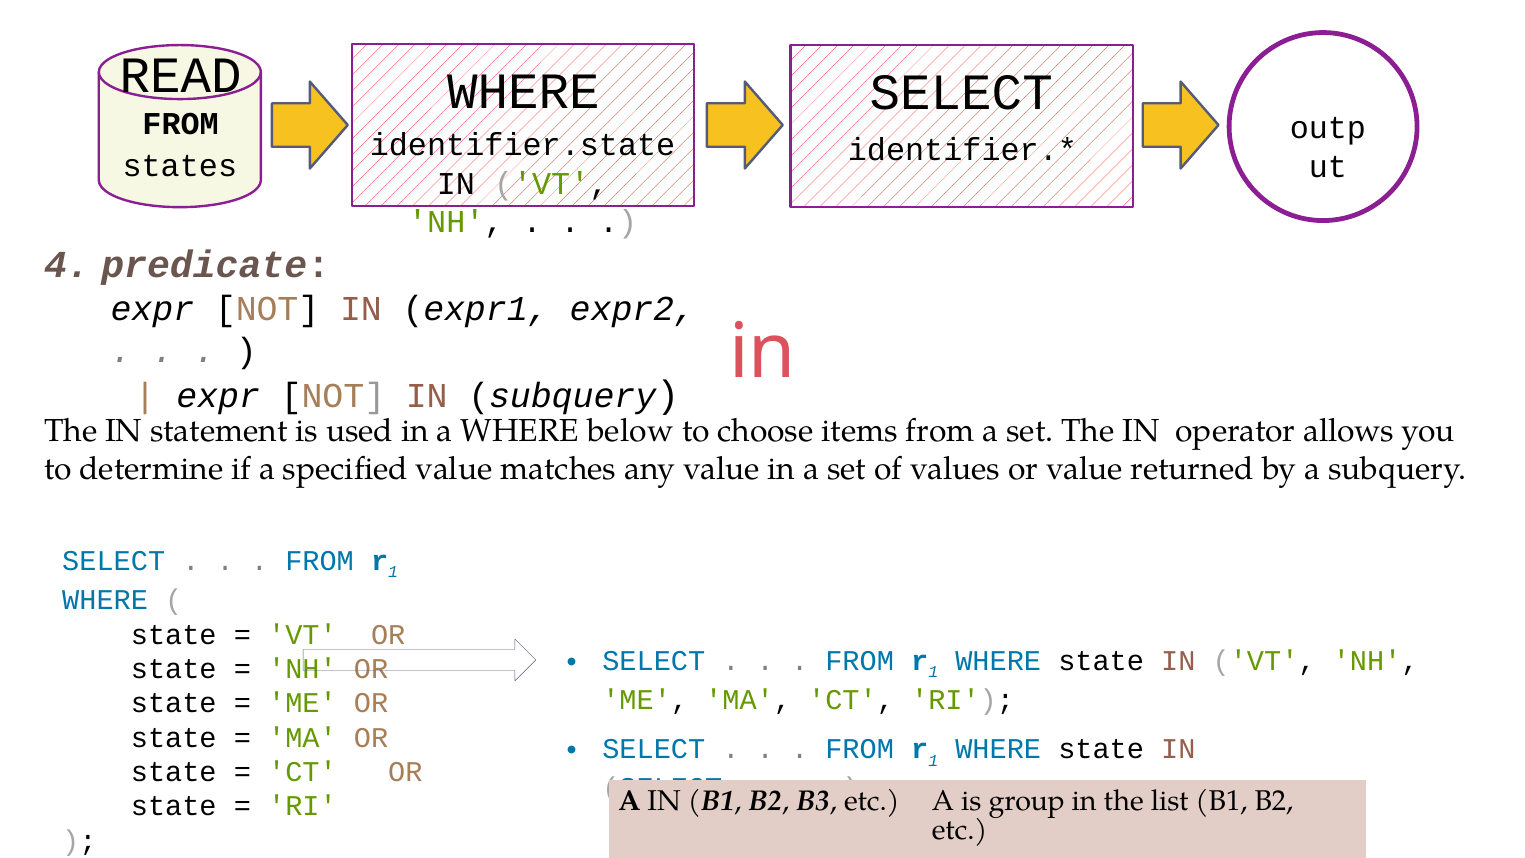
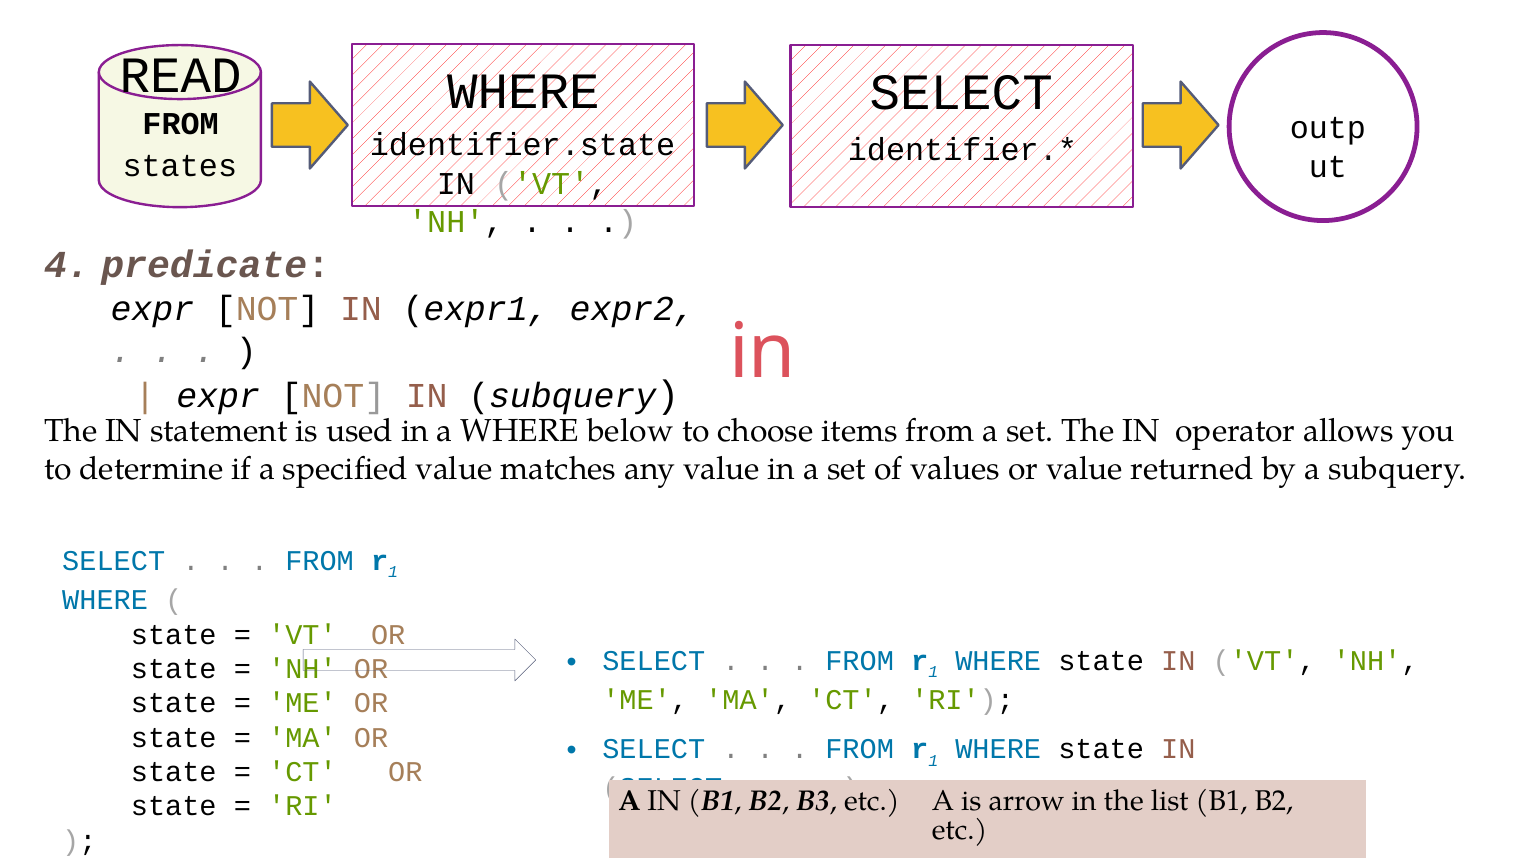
group: group -> arrow
